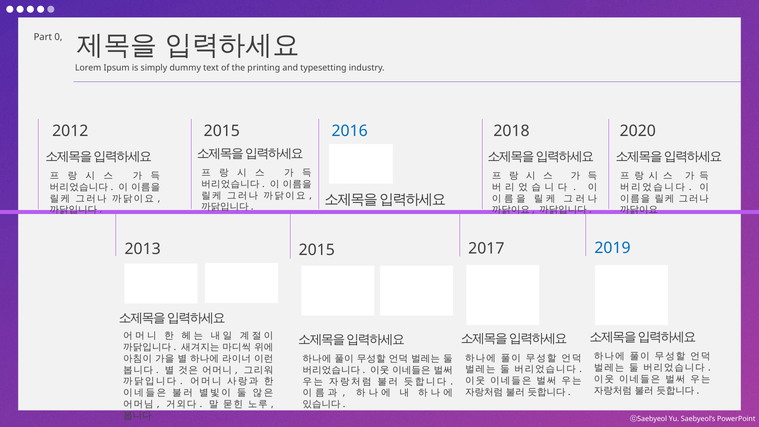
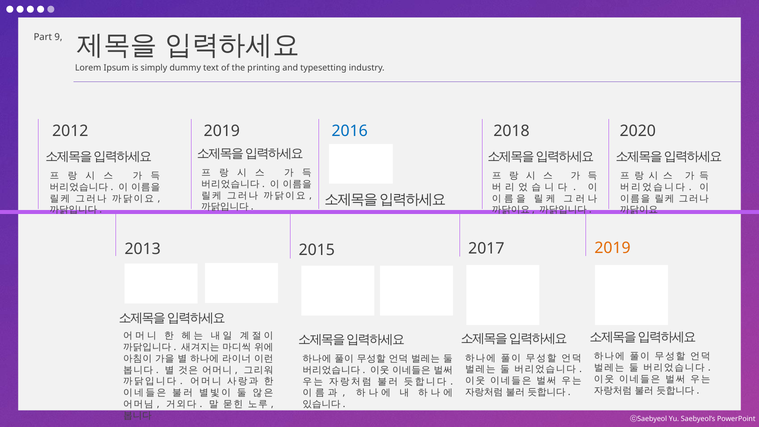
0: 0 -> 9
2015 at (222, 131): 2015 -> 2019
2019 at (613, 248) colour: blue -> orange
